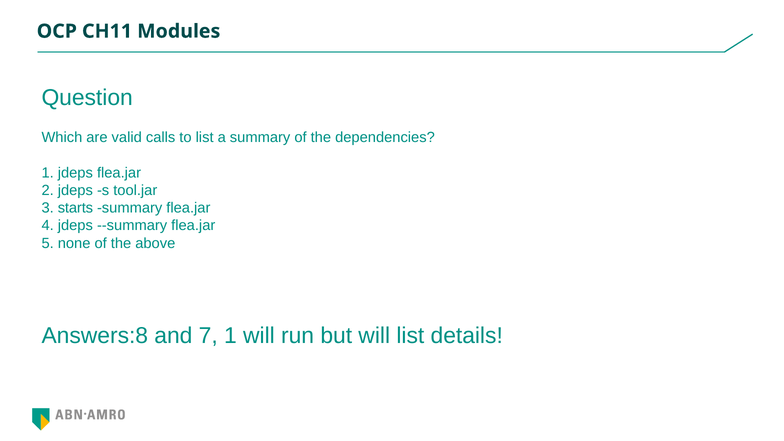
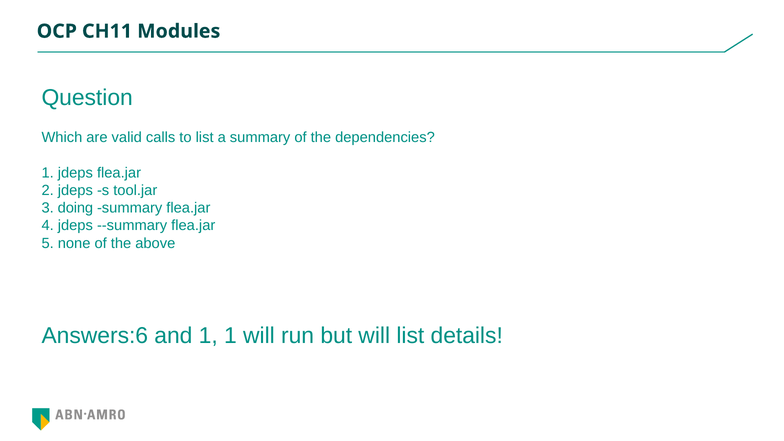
starts: starts -> doing
Answers:8: Answers:8 -> Answers:6
and 7: 7 -> 1
